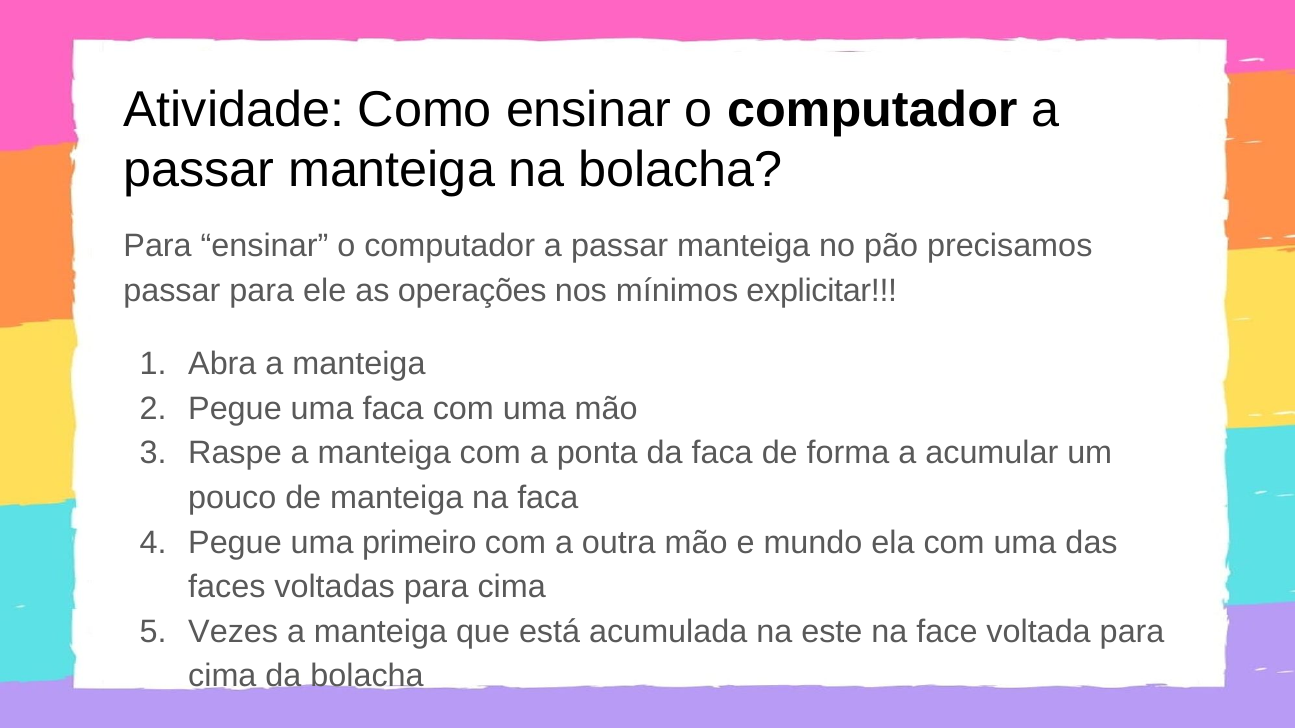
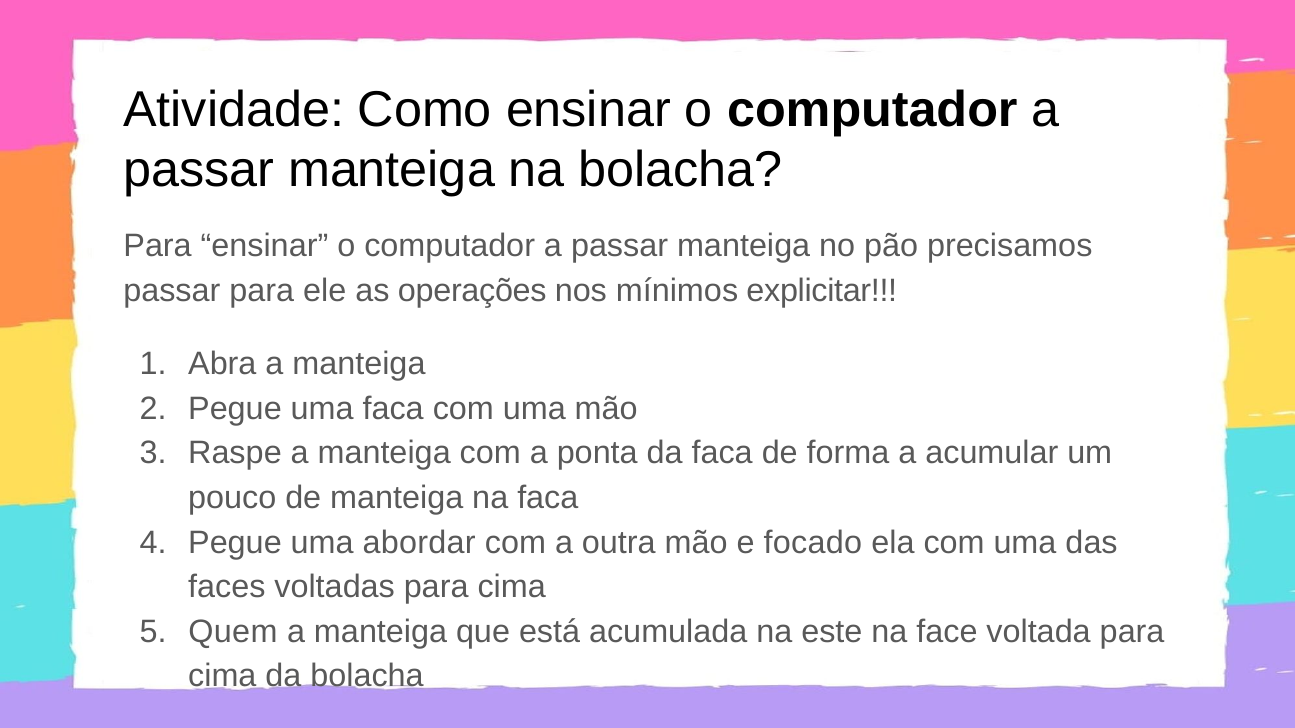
primeiro: primeiro -> abordar
mundo: mundo -> focado
Vezes: Vezes -> Quem
